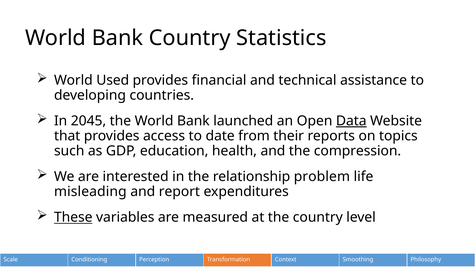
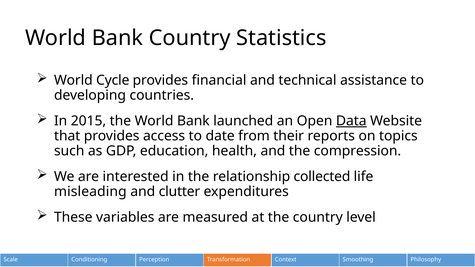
Used: Used -> Cycle
2045: 2045 -> 2015
problem: problem -> collected
report: report -> clutter
These underline: present -> none
